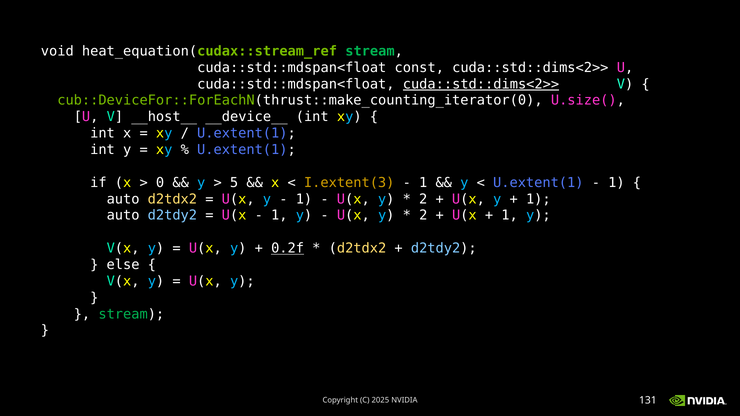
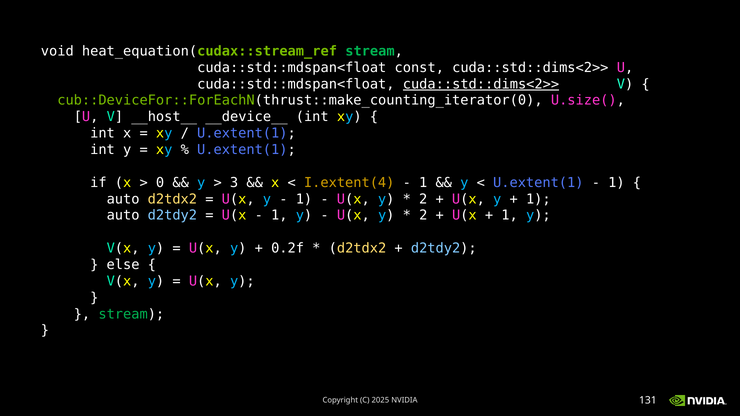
5: 5 -> 3
I.extent(3: I.extent(3 -> I.extent(4
0.2f underline: present -> none
